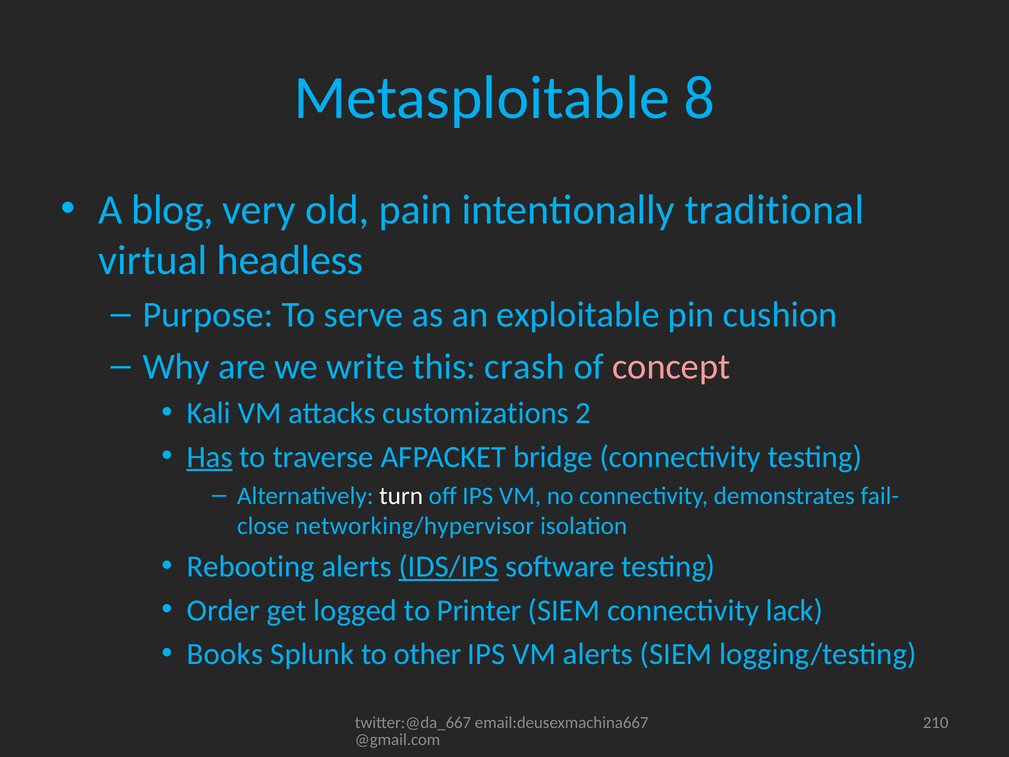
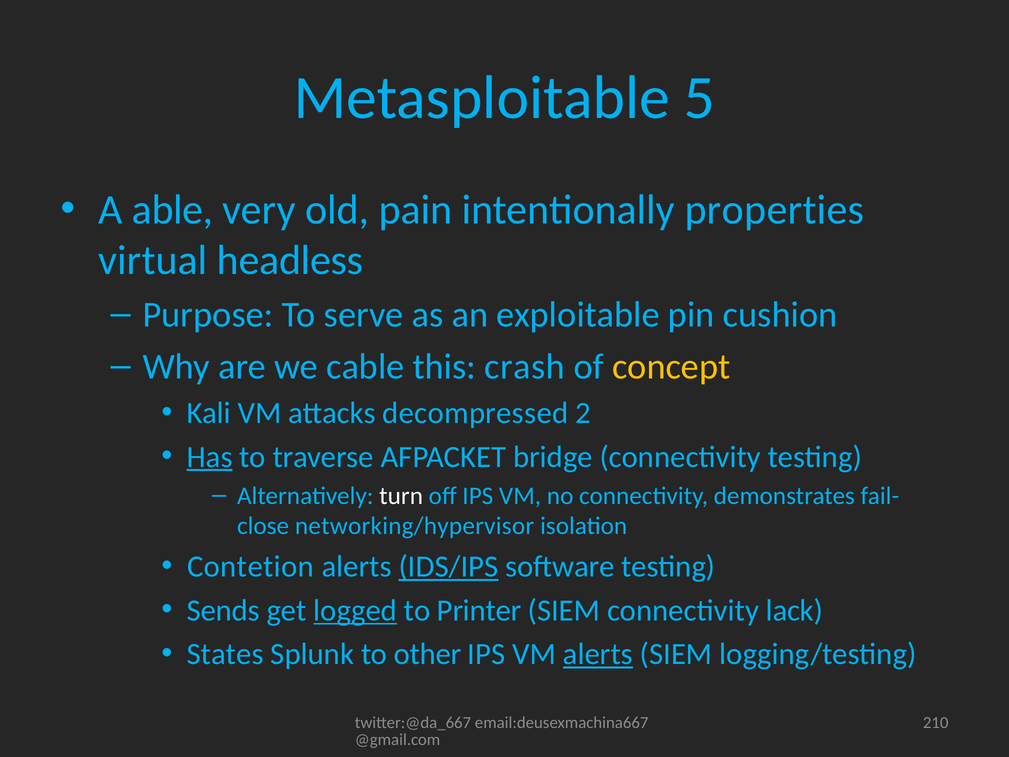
8: 8 -> 5
blog: blog -> able
traditional: traditional -> properties
write: write -> cable
concept colour: pink -> yellow
customizations: customizations -> decompressed
Rebooting: Rebooting -> Contetion
Order: Order -> Sends
logged underline: none -> present
Books: Books -> States
alerts at (598, 654) underline: none -> present
